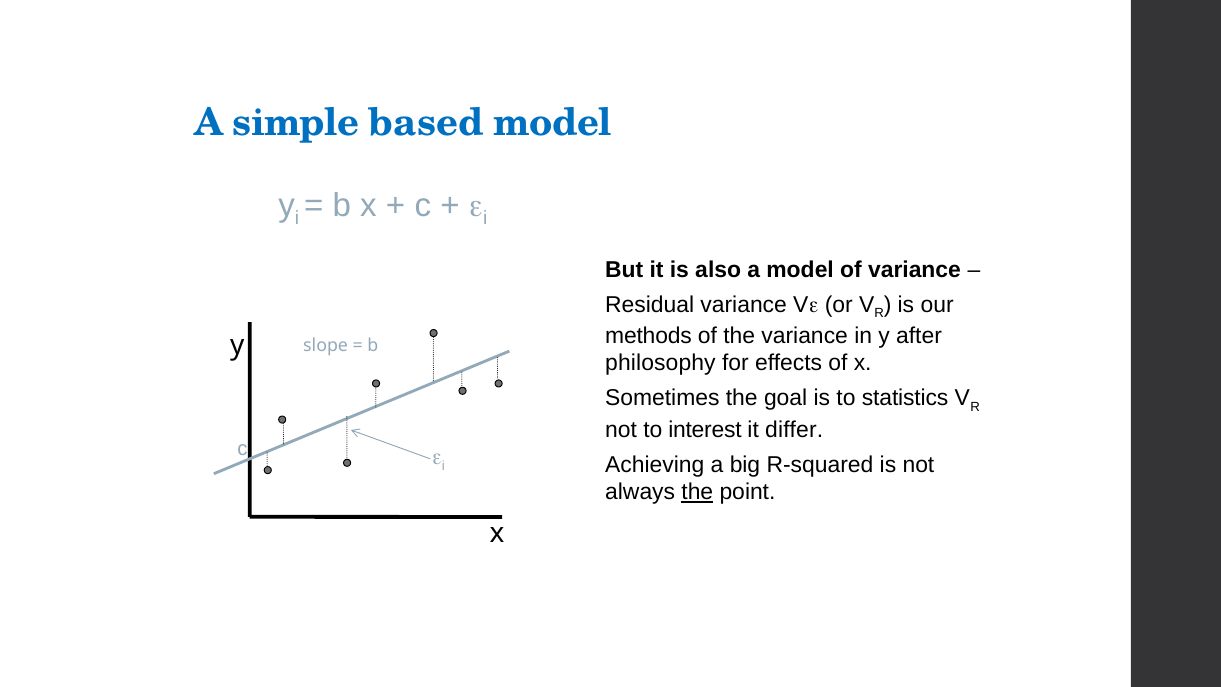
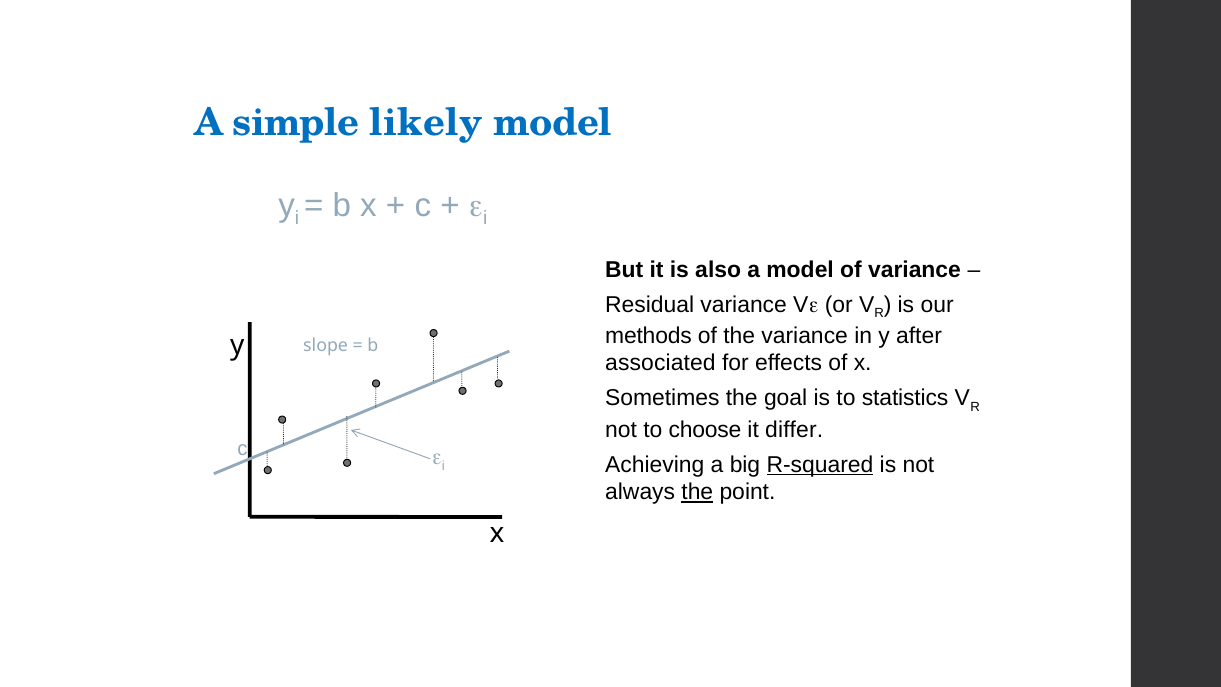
based: based -> likely
philosophy: philosophy -> associated
interest: interest -> choose
R-squared underline: none -> present
